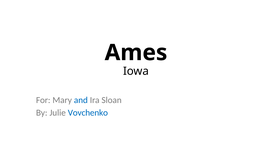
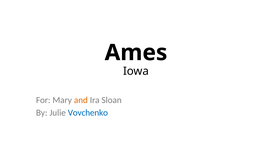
and colour: blue -> orange
